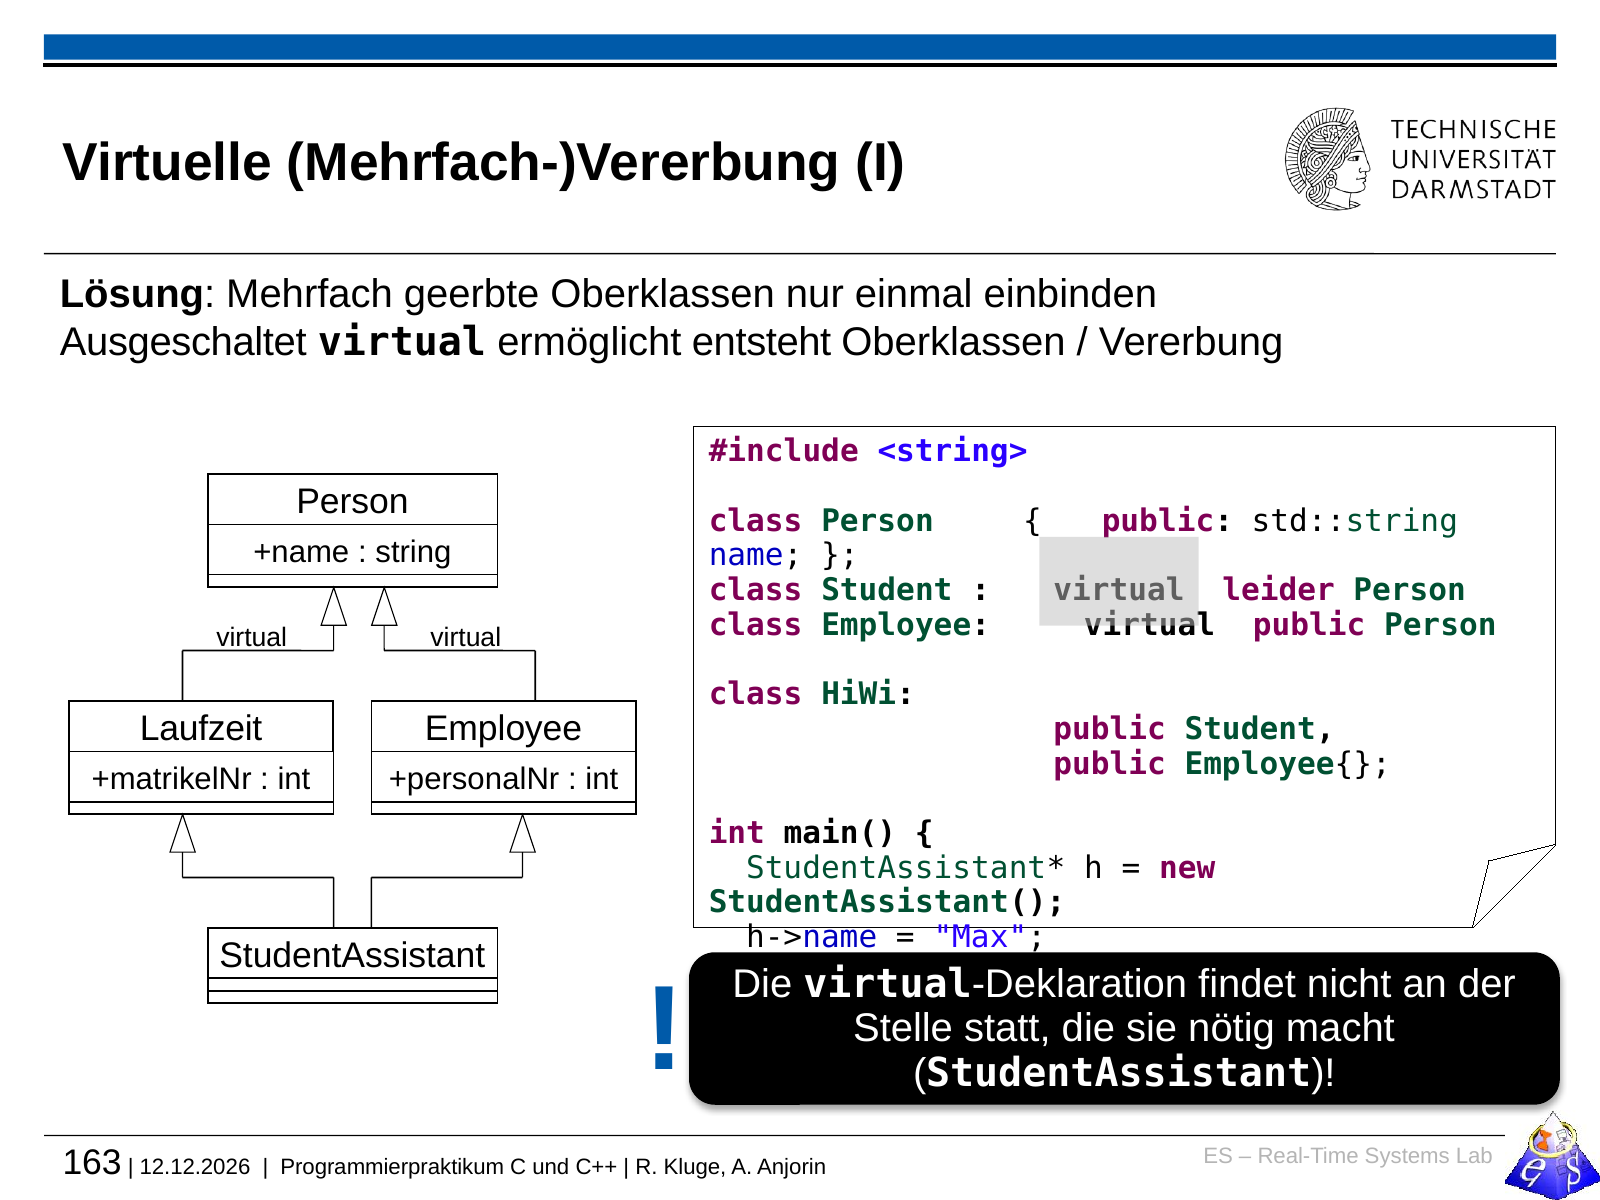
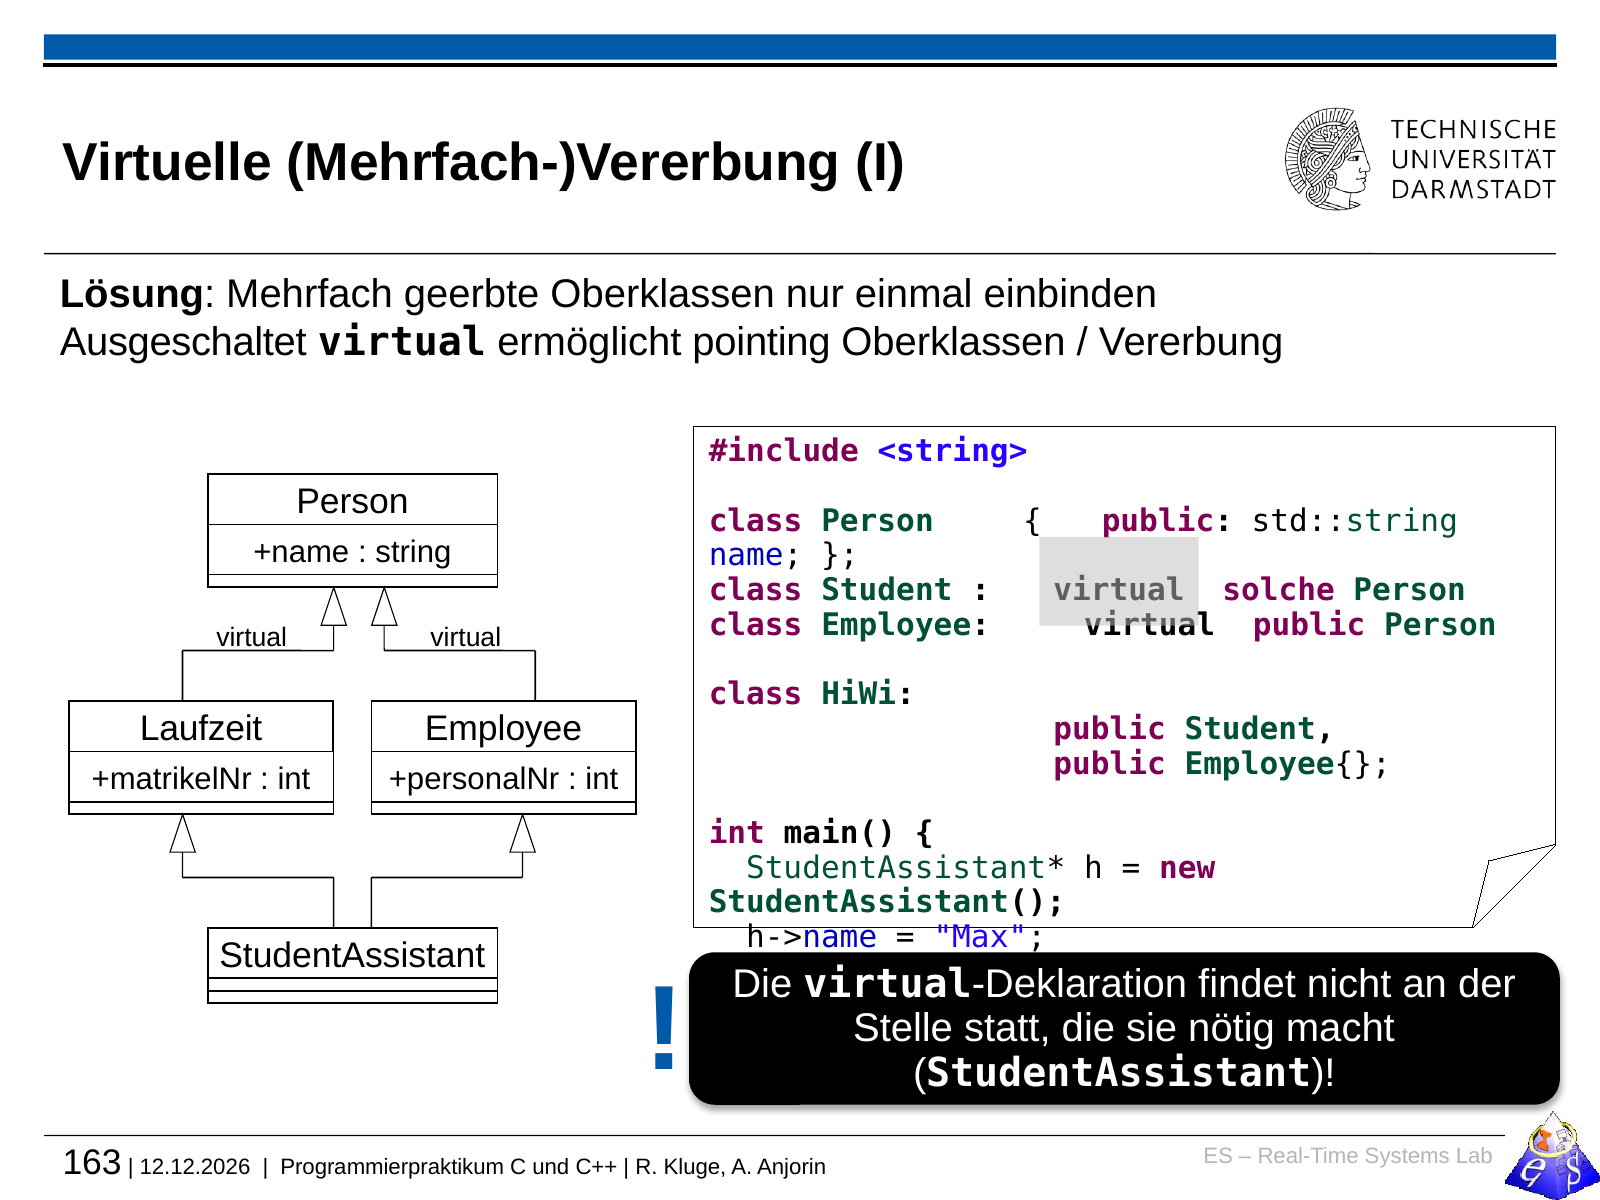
entsteht: entsteht -> pointing
leider: leider -> solche
